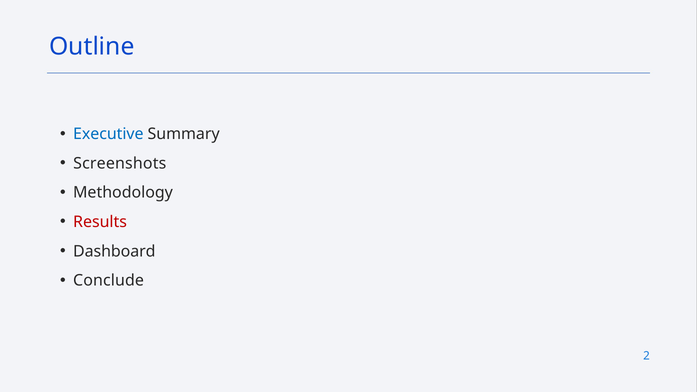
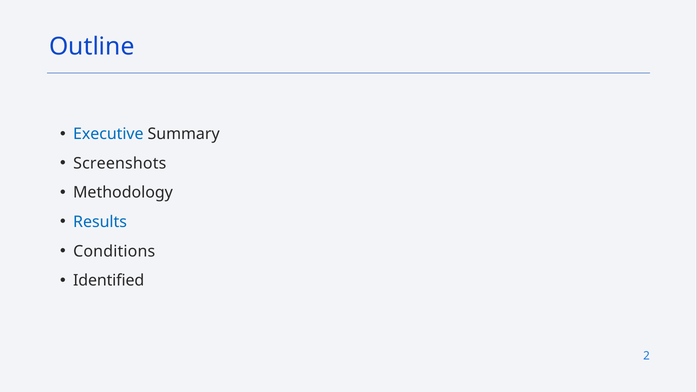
Results colour: red -> blue
Dashboard: Dashboard -> Conditions
Conclude: Conclude -> Identified
